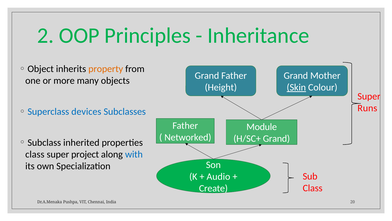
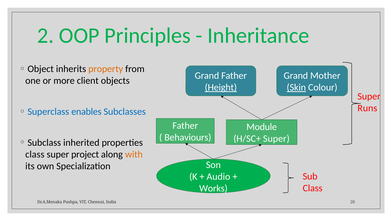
many: many -> client
Height underline: none -> present
devices: devices -> enables
Networked: Networked -> Behaviours
H/SC+ Grand: Grand -> Super
with colour: blue -> orange
Create: Create -> Works
